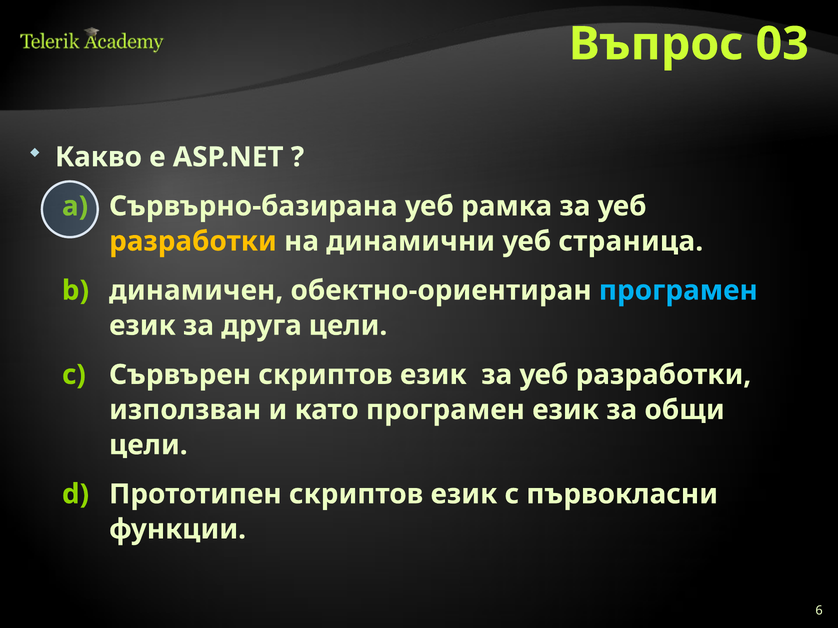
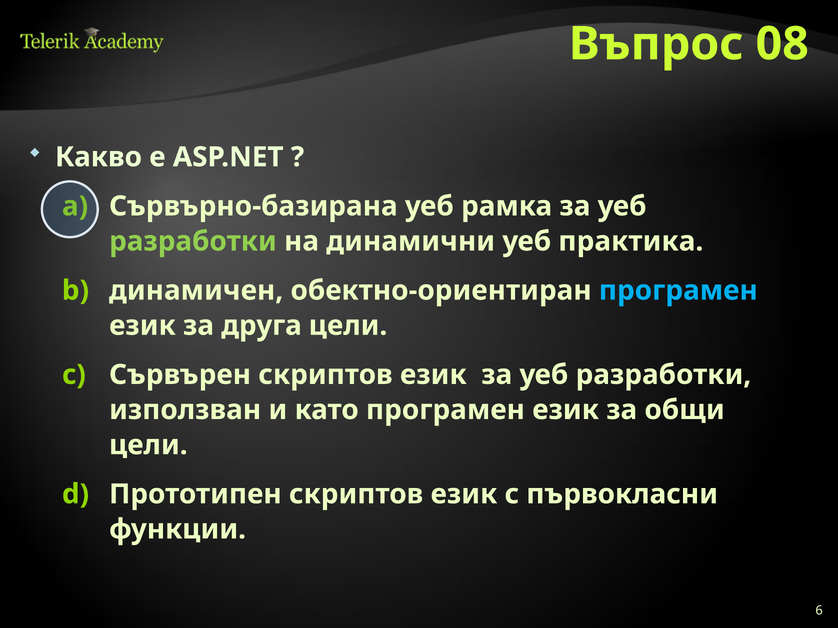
03: 03 -> 08
разработки at (193, 242) colour: yellow -> light green
страница: страница -> практика
